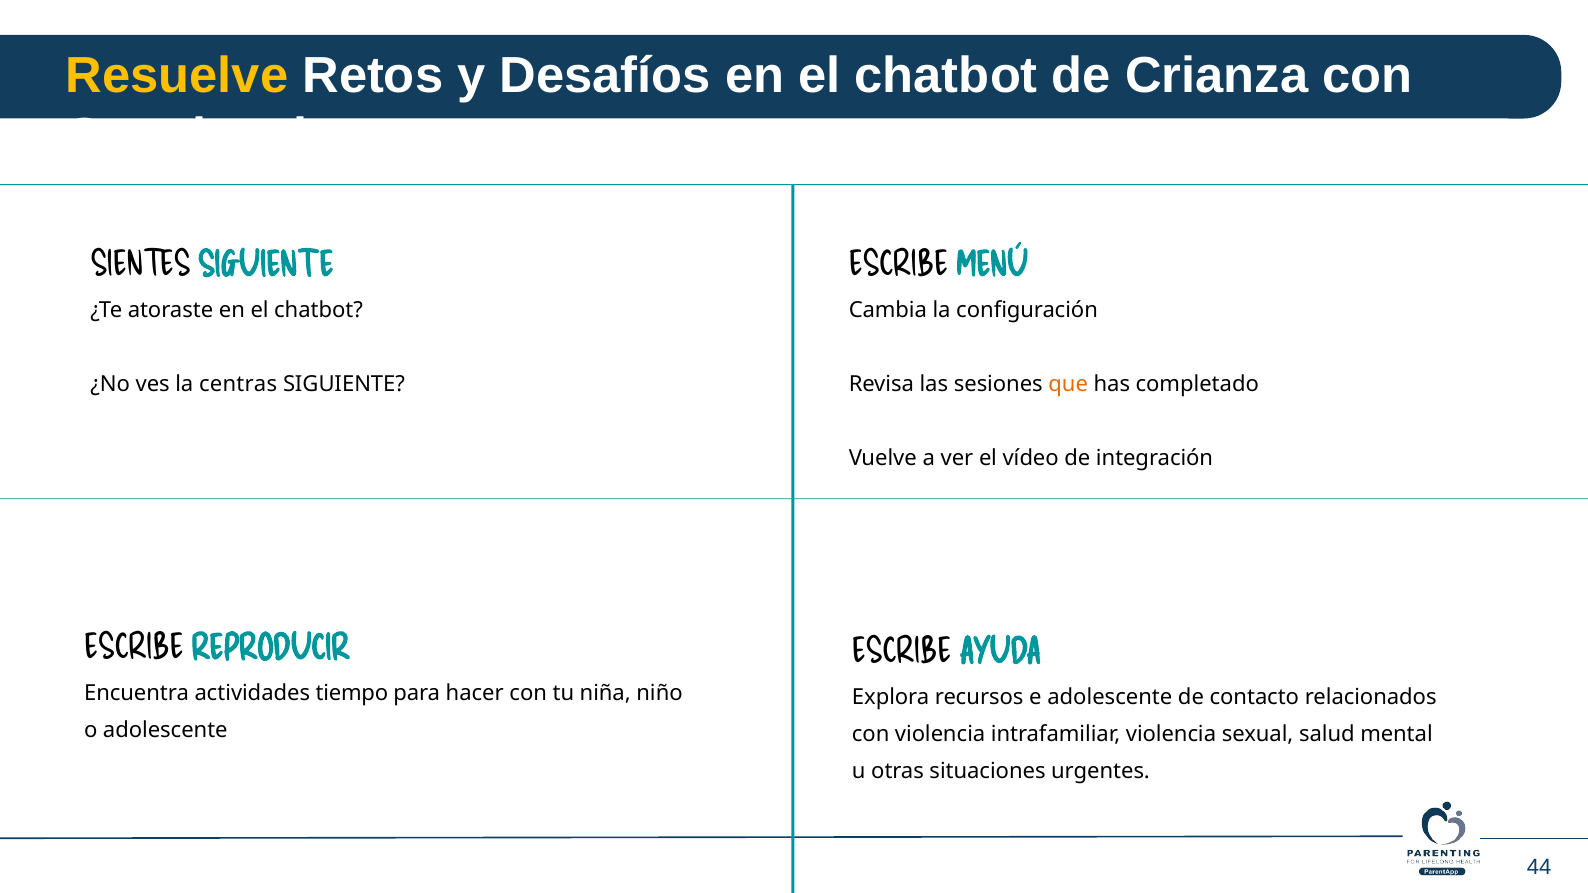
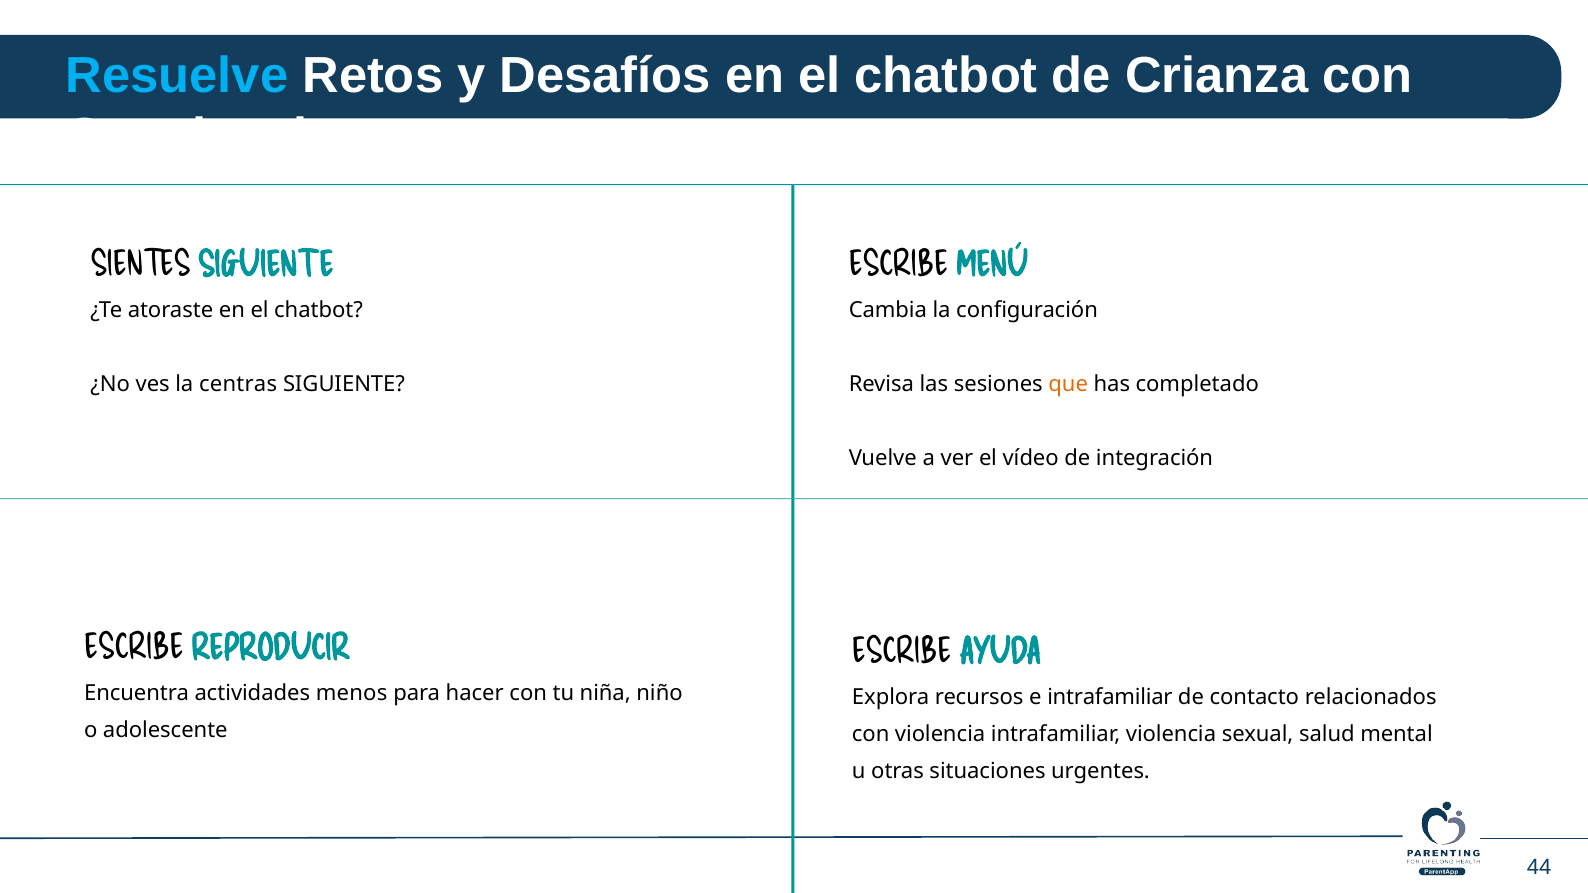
Resuelve colour: yellow -> light blue
tiempo: tiempo -> menos
e adolescente: adolescente -> intrafamiliar
